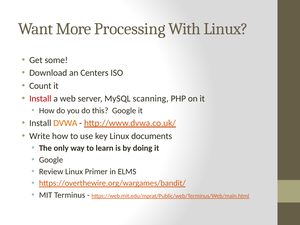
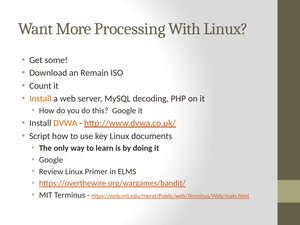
Centers: Centers -> Remain
Install at (40, 99) colour: red -> orange
scanning: scanning -> decoding
Write: Write -> Script
